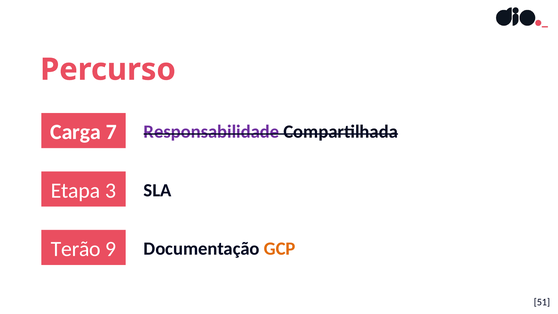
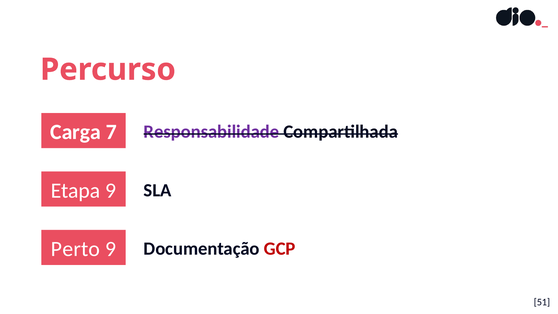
Etapa 3: 3 -> 9
Terão: Terão -> Perto
GCP colour: orange -> red
